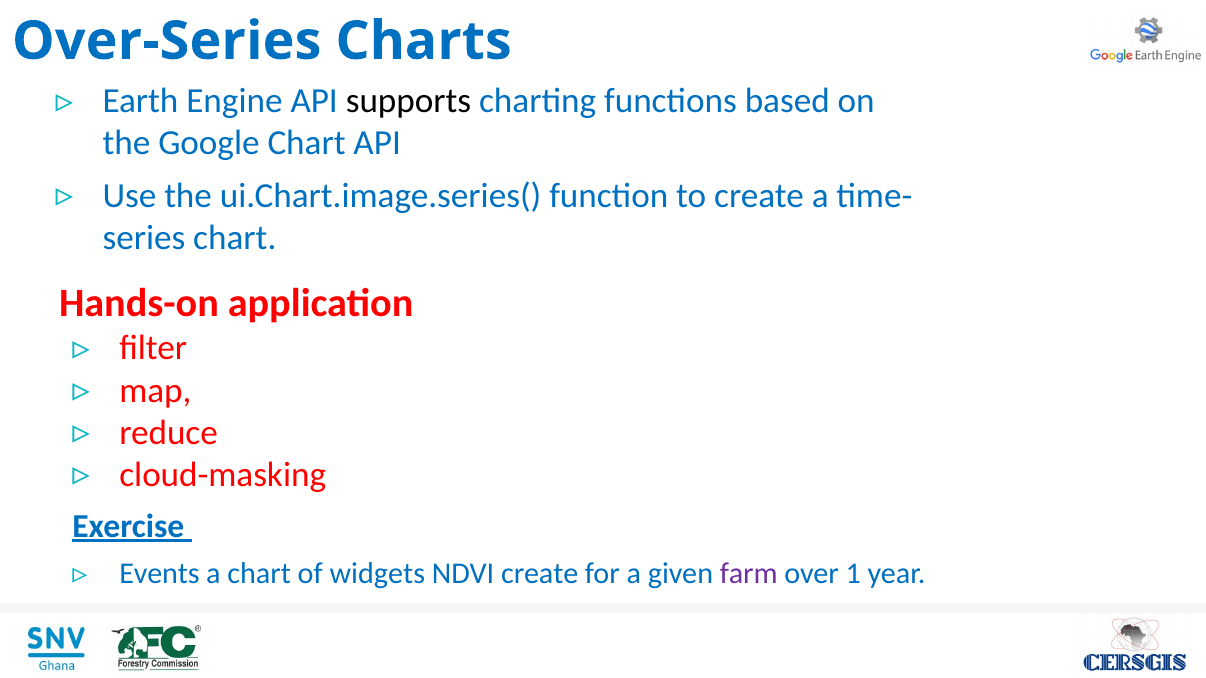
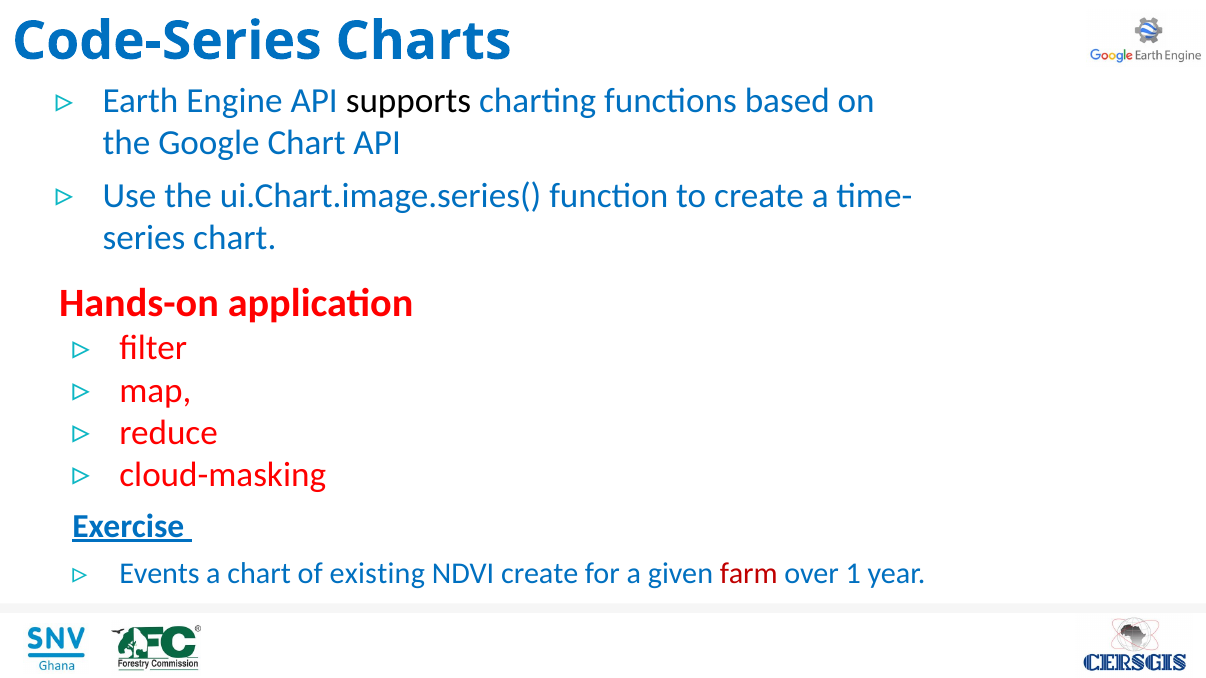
Over-Series: Over-Series -> Code-Series
widgets: widgets -> existing
farm colour: purple -> red
